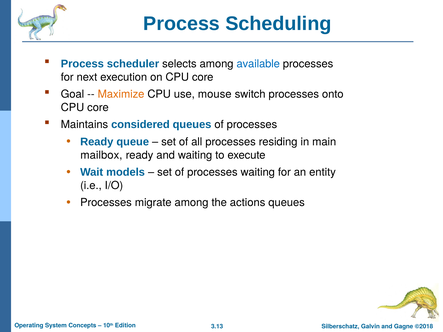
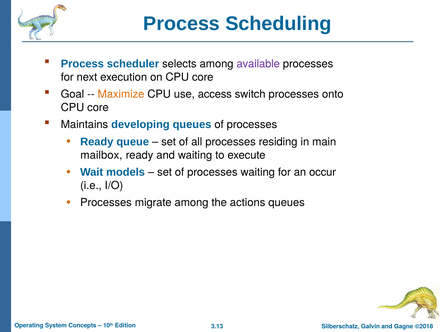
available colour: blue -> purple
mouse: mouse -> access
considered: considered -> developing
entity: entity -> occur
